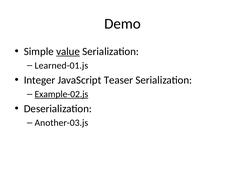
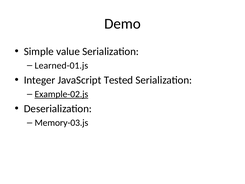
value underline: present -> none
Teaser: Teaser -> Tested
Another-03.js: Another-03.js -> Memory-03.js
